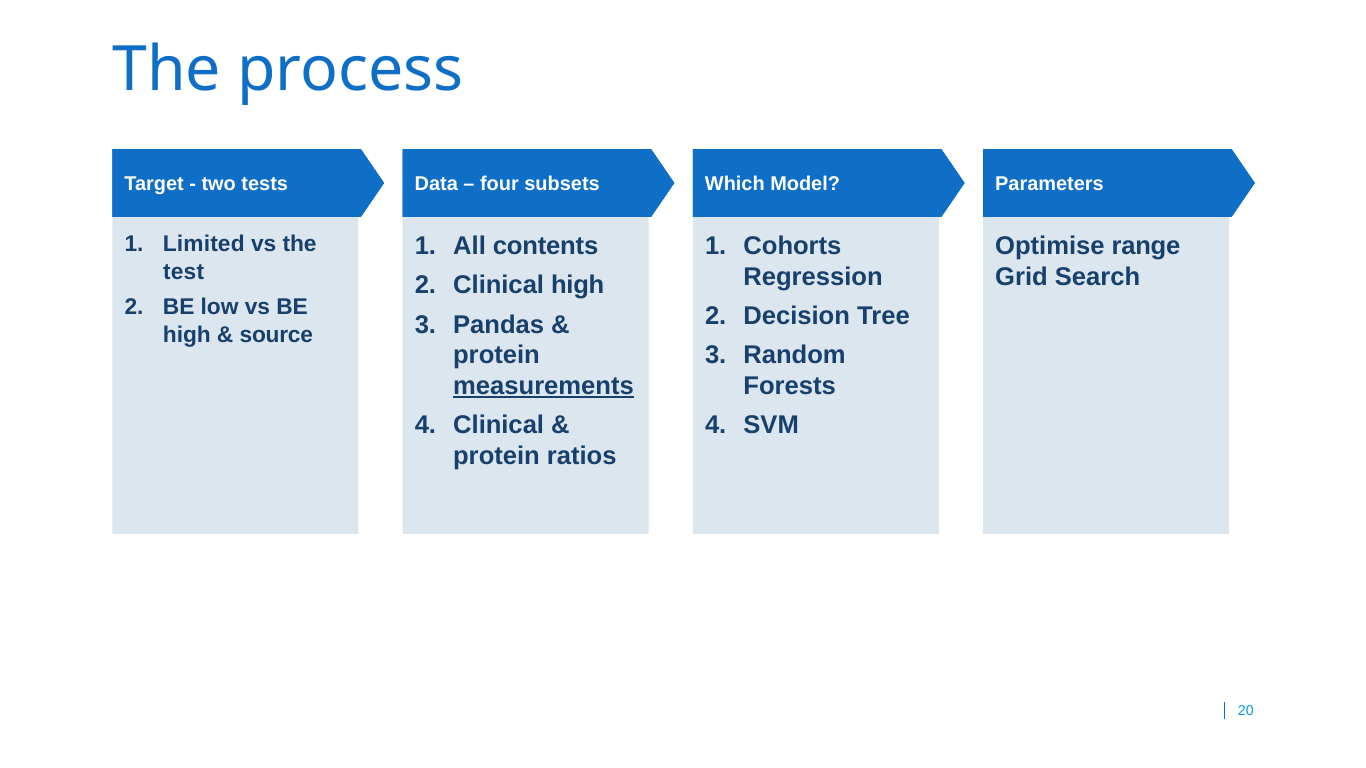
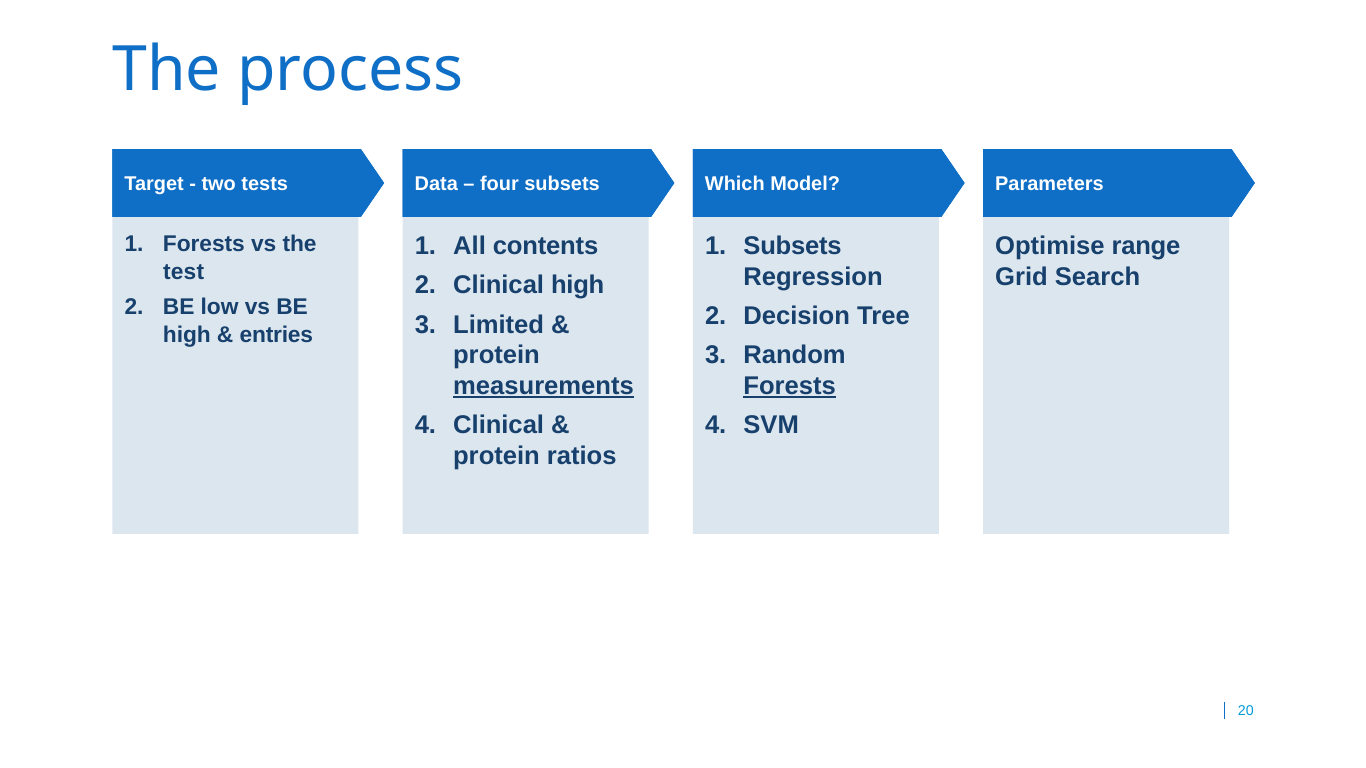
Limited at (204, 244): Limited -> Forests
Cohorts at (792, 246): Cohorts -> Subsets
Pandas: Pandas -> Limited
source: source -> entries
Forests at (790, 386) underline: none -> present
